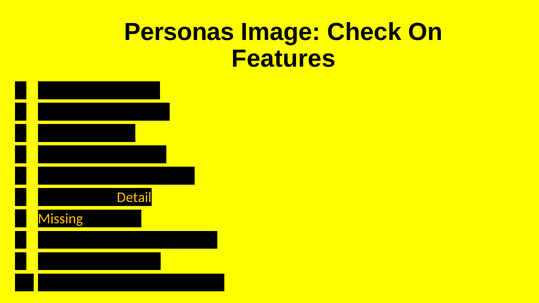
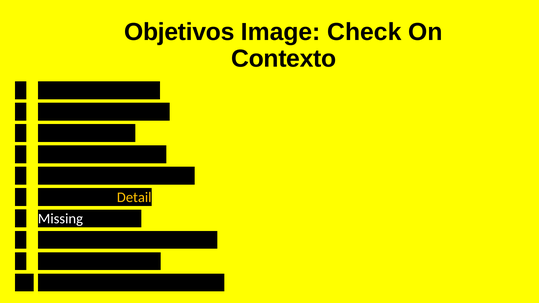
Personas: Personas -> Objetivos
Features: Features -> Contexto
Missing colour: yellow -> white
